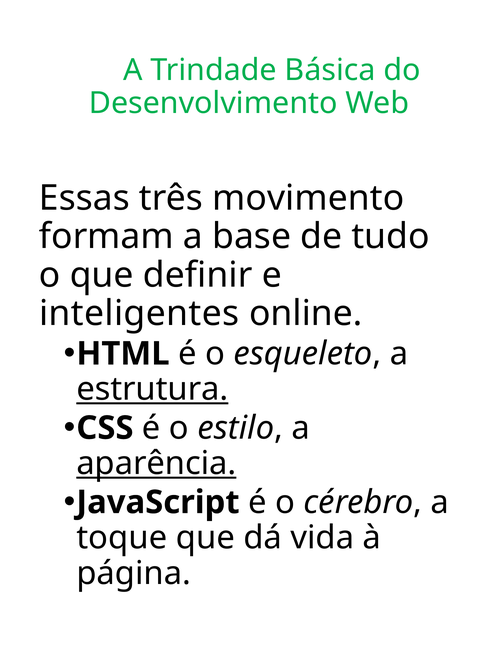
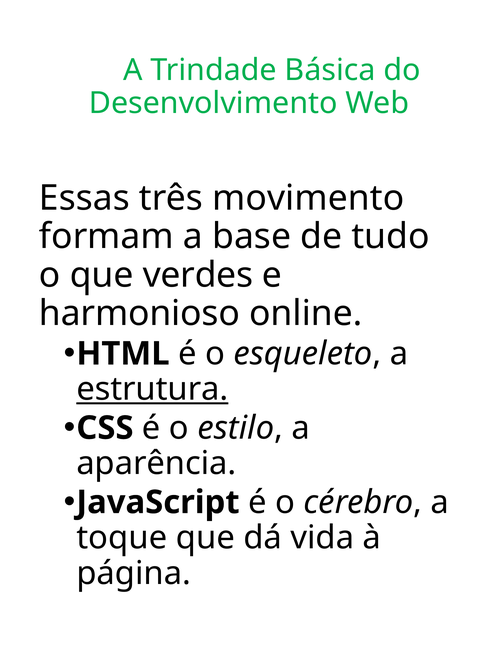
definir: definir -> verdes
inteligentes: inteligentes -> harmonioso
aparência underline: present -> none
